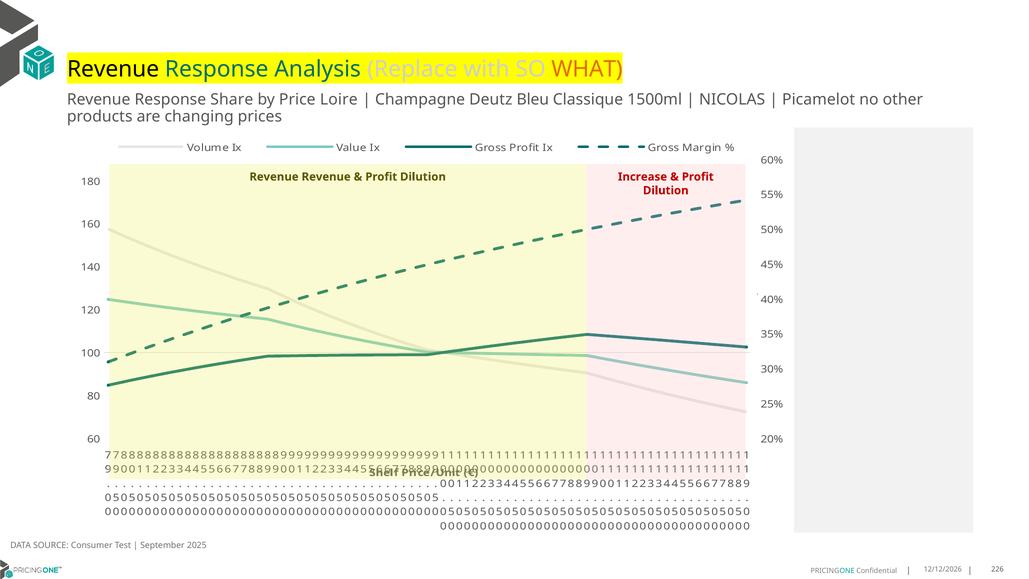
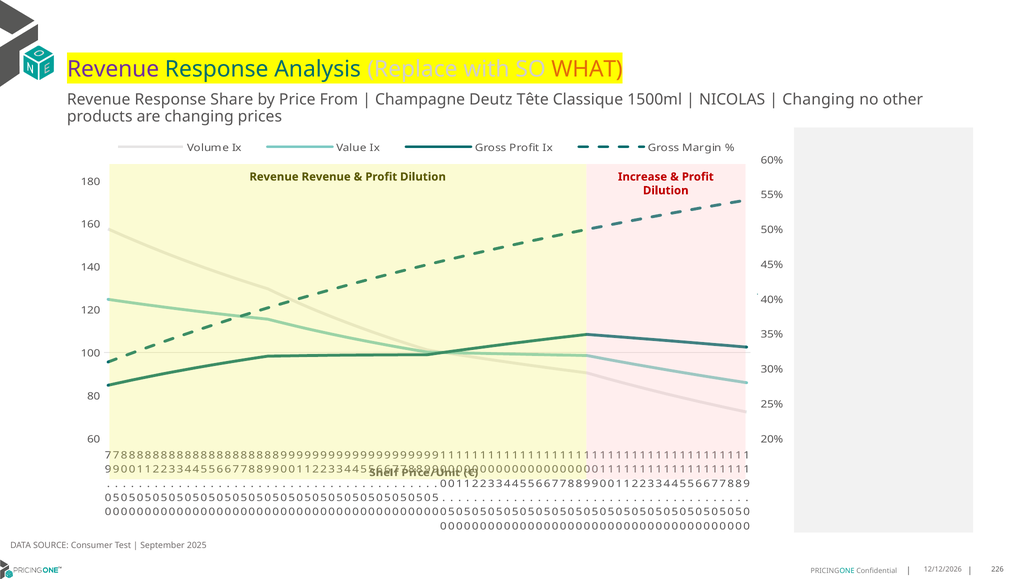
Revenue at (113, 69) colour: black -> purple
Loire: Loire -> From
Bleu: Bleu -> Tête
Picamelot at (819, 100): Picamelot -> Changing
